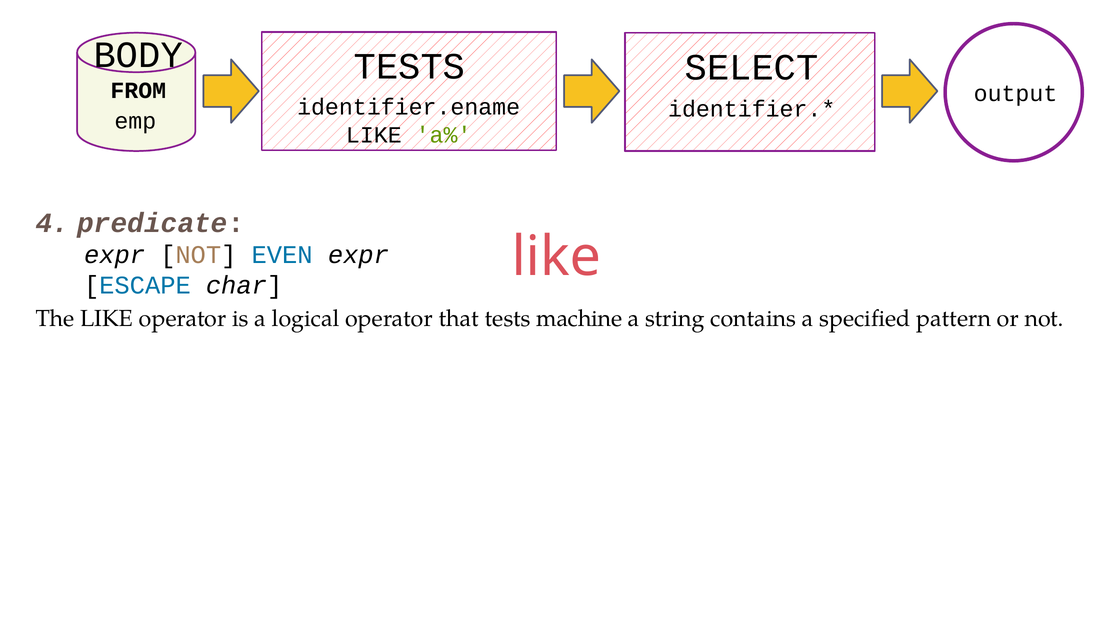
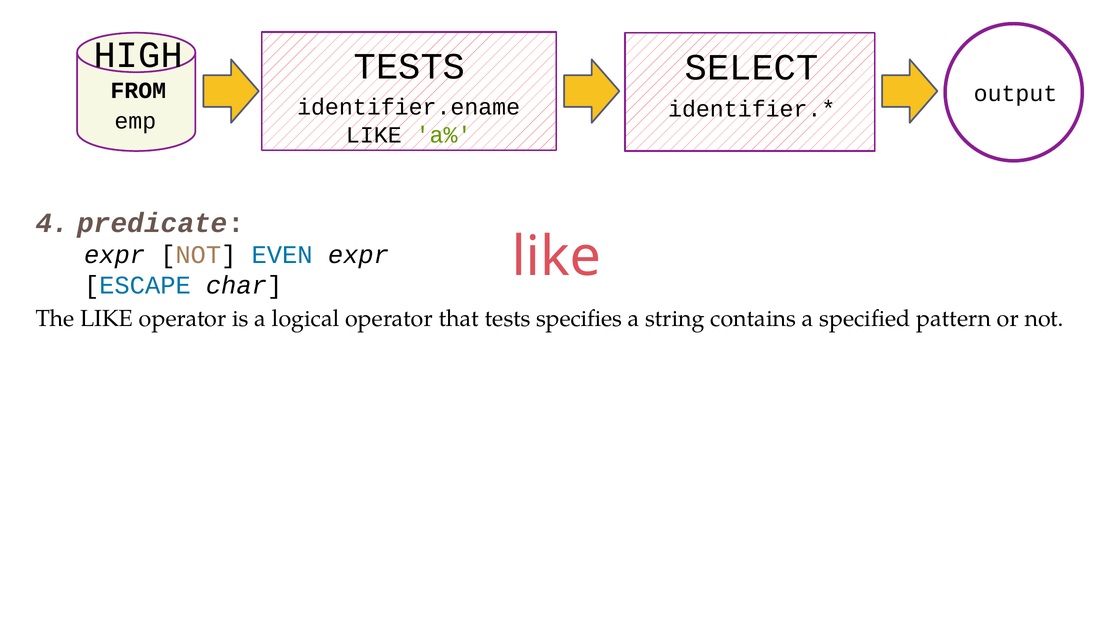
BODY: BODY -> HIGH
machine: machine -> specifies
